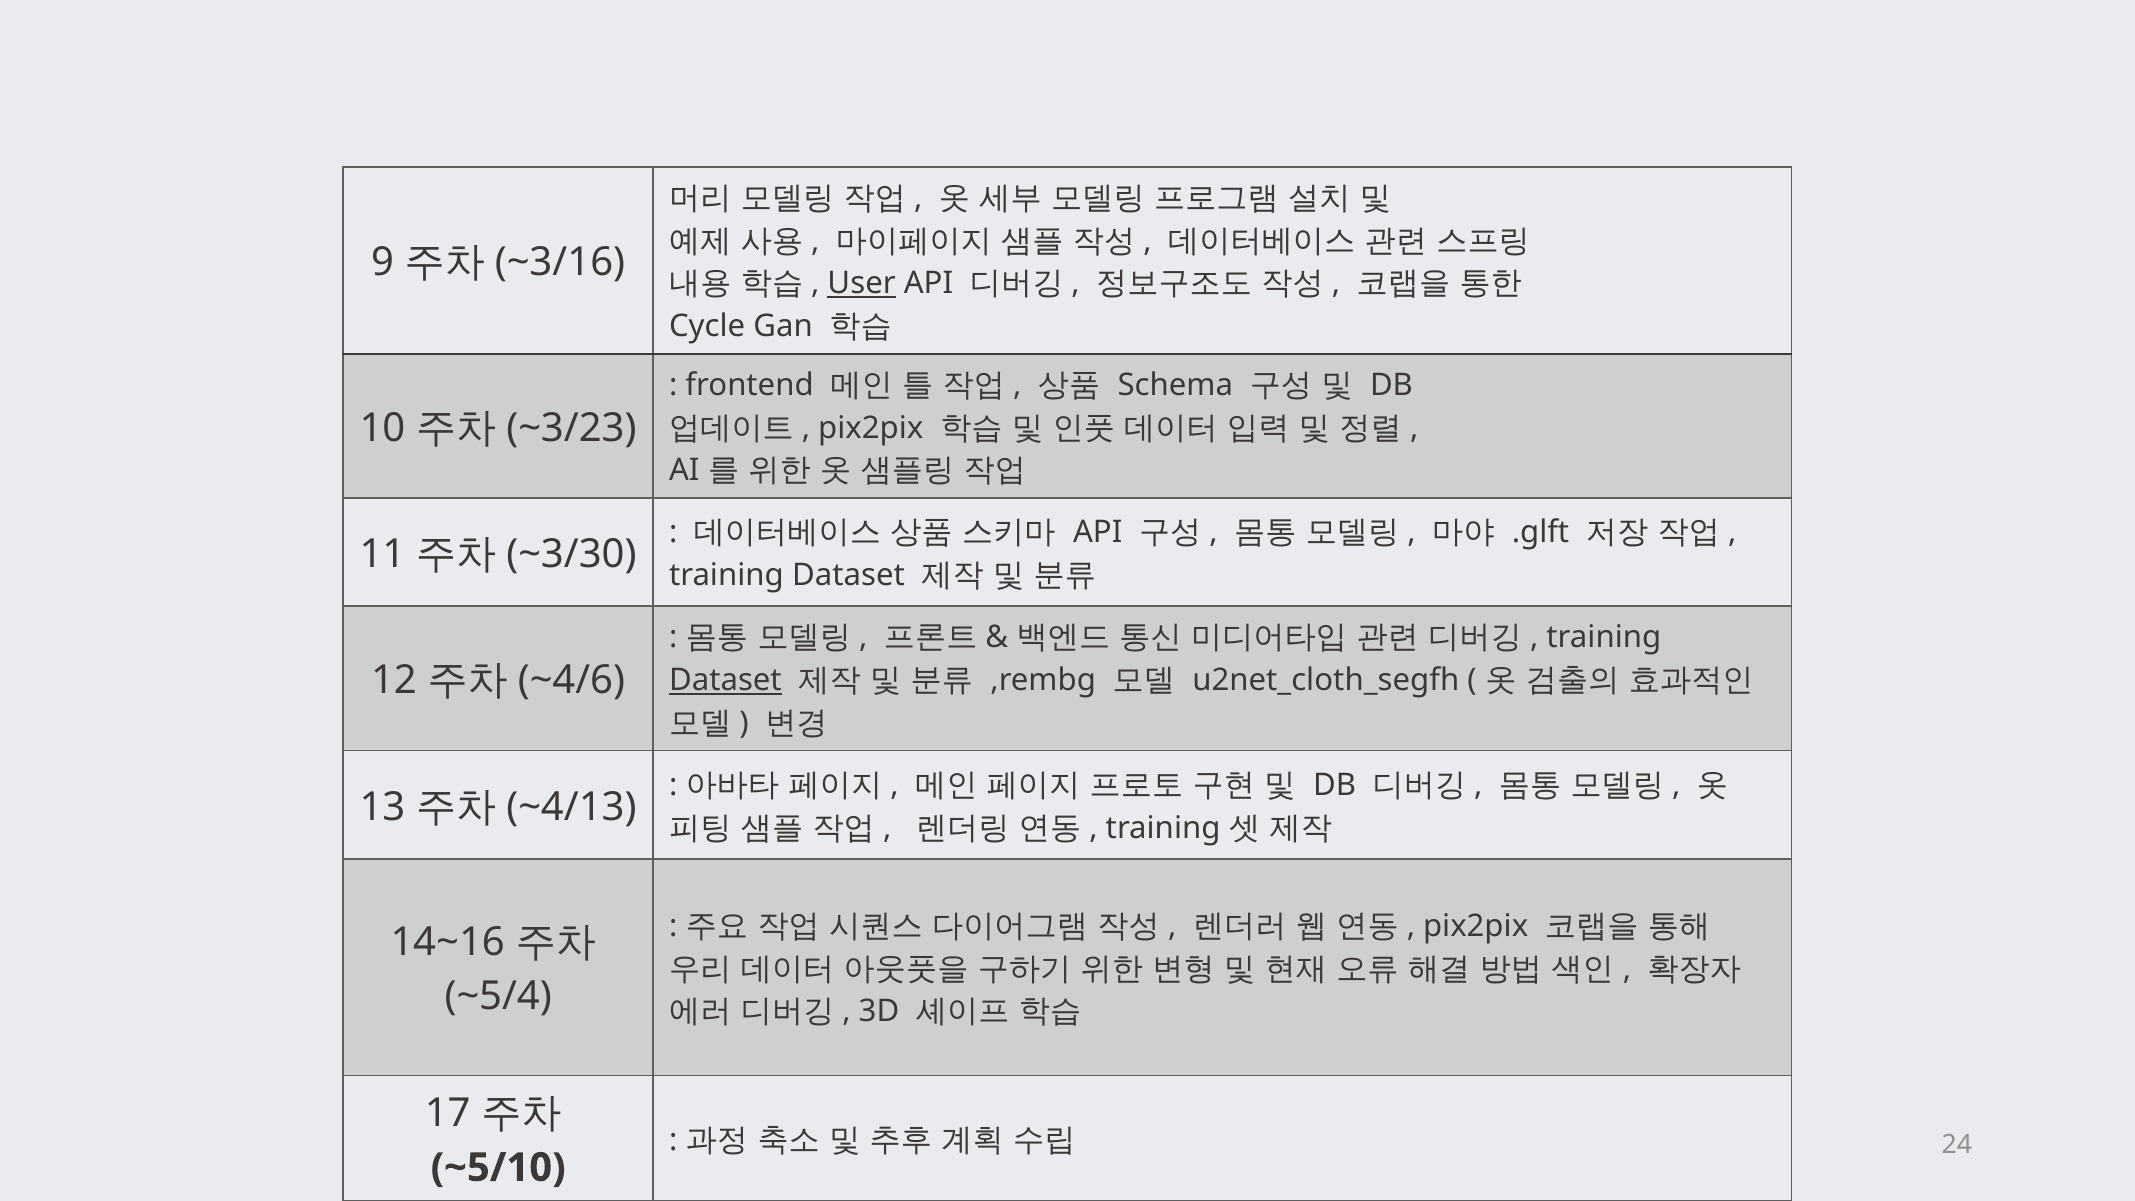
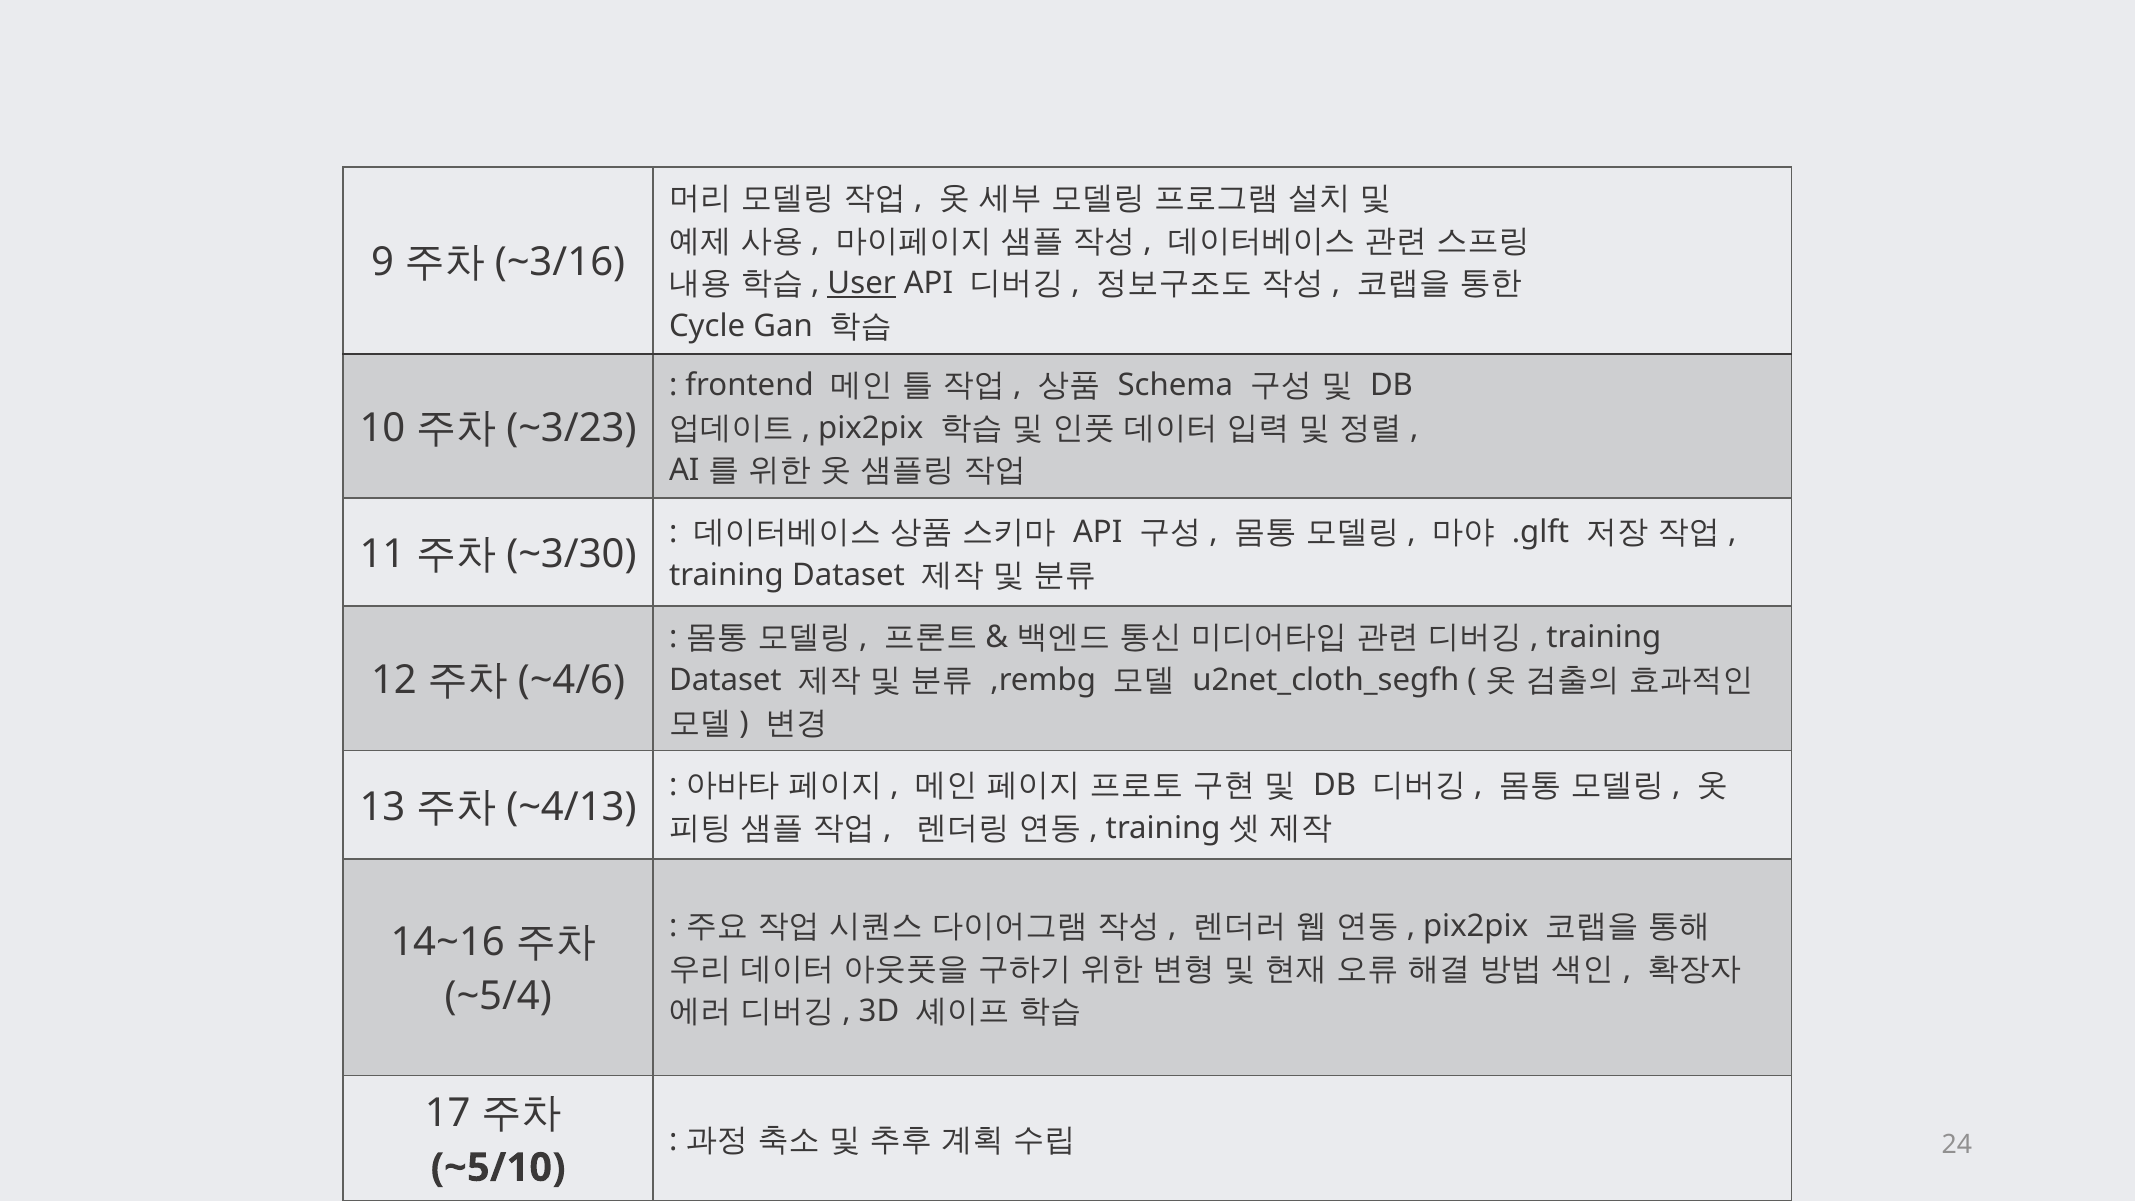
Dataset at (725, 680) underline: present -> none
